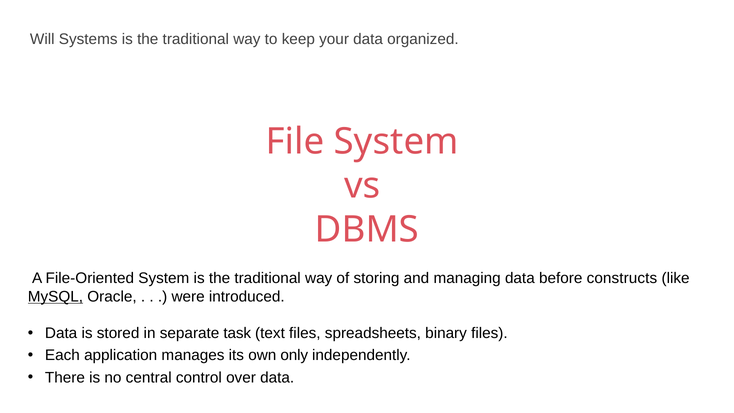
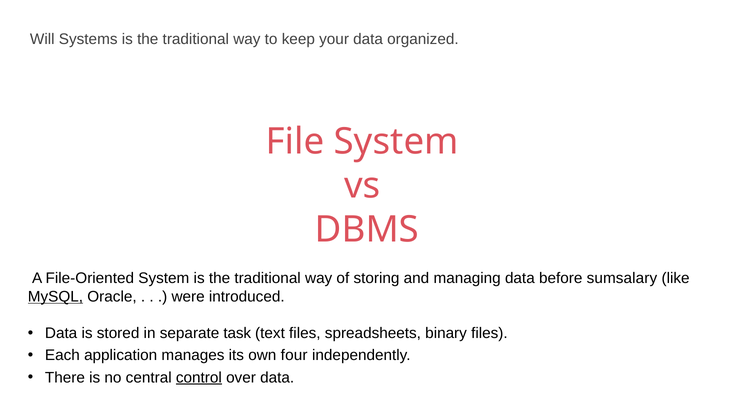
constructs: constructs -> sumsalary
only: only -> four
control underline: none -> present
